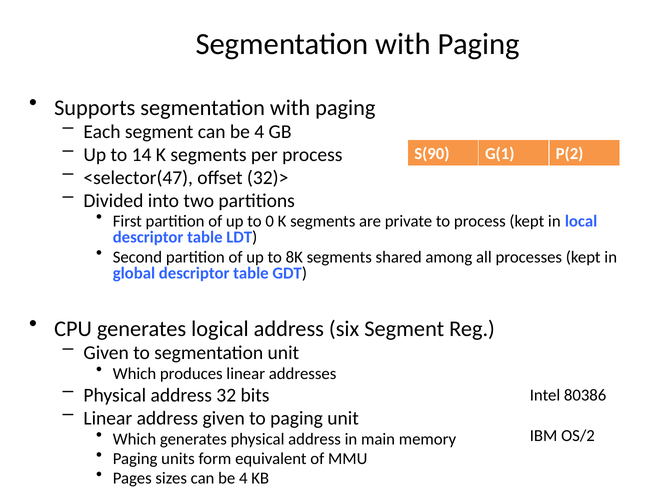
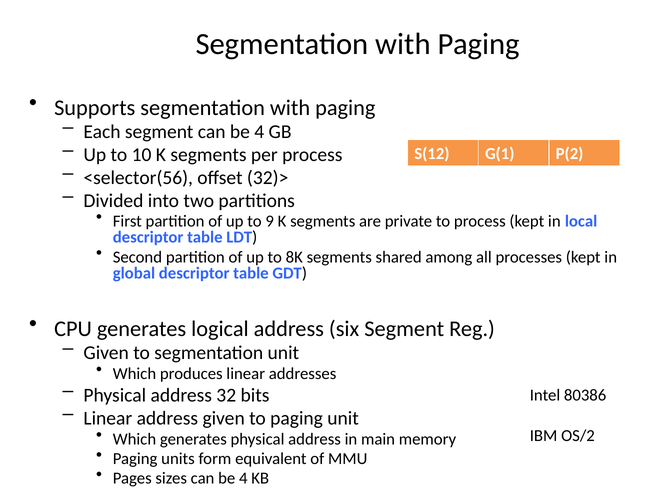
14: 14 -> 10
S(90: S(90 -> S(12
<selector(47: <selector(47 -> <selector(56
0: 0 -> 9
